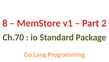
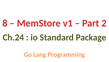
Ch.70: Ch.70 -> Ch.24
